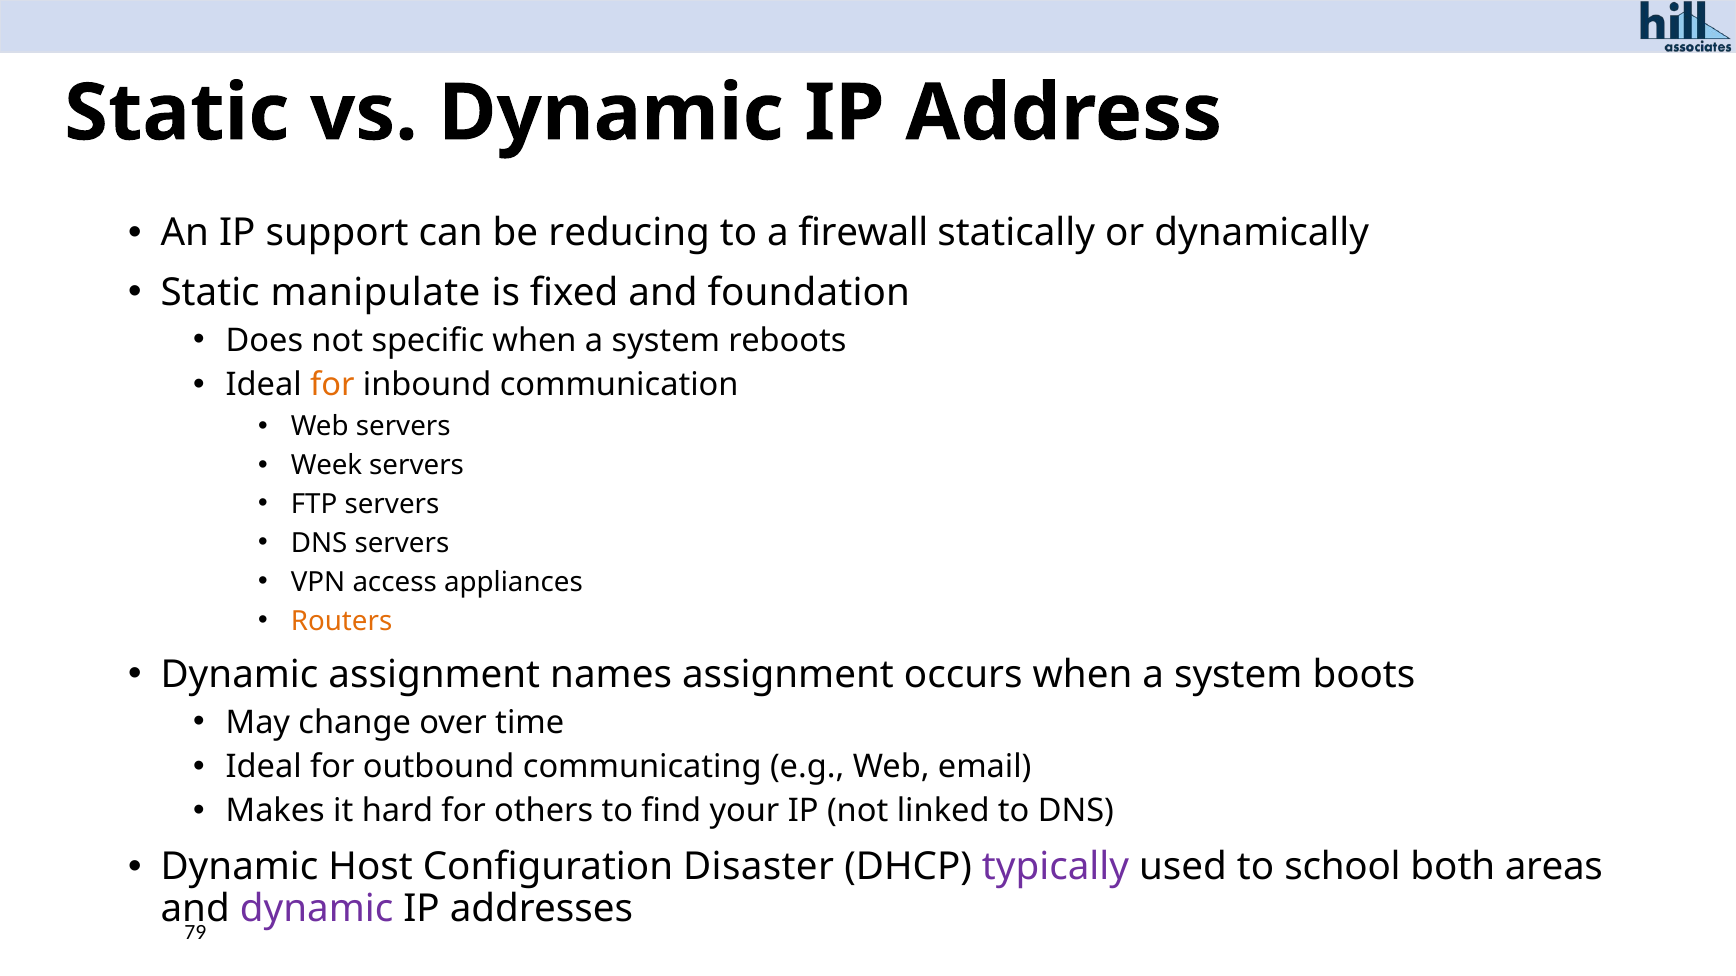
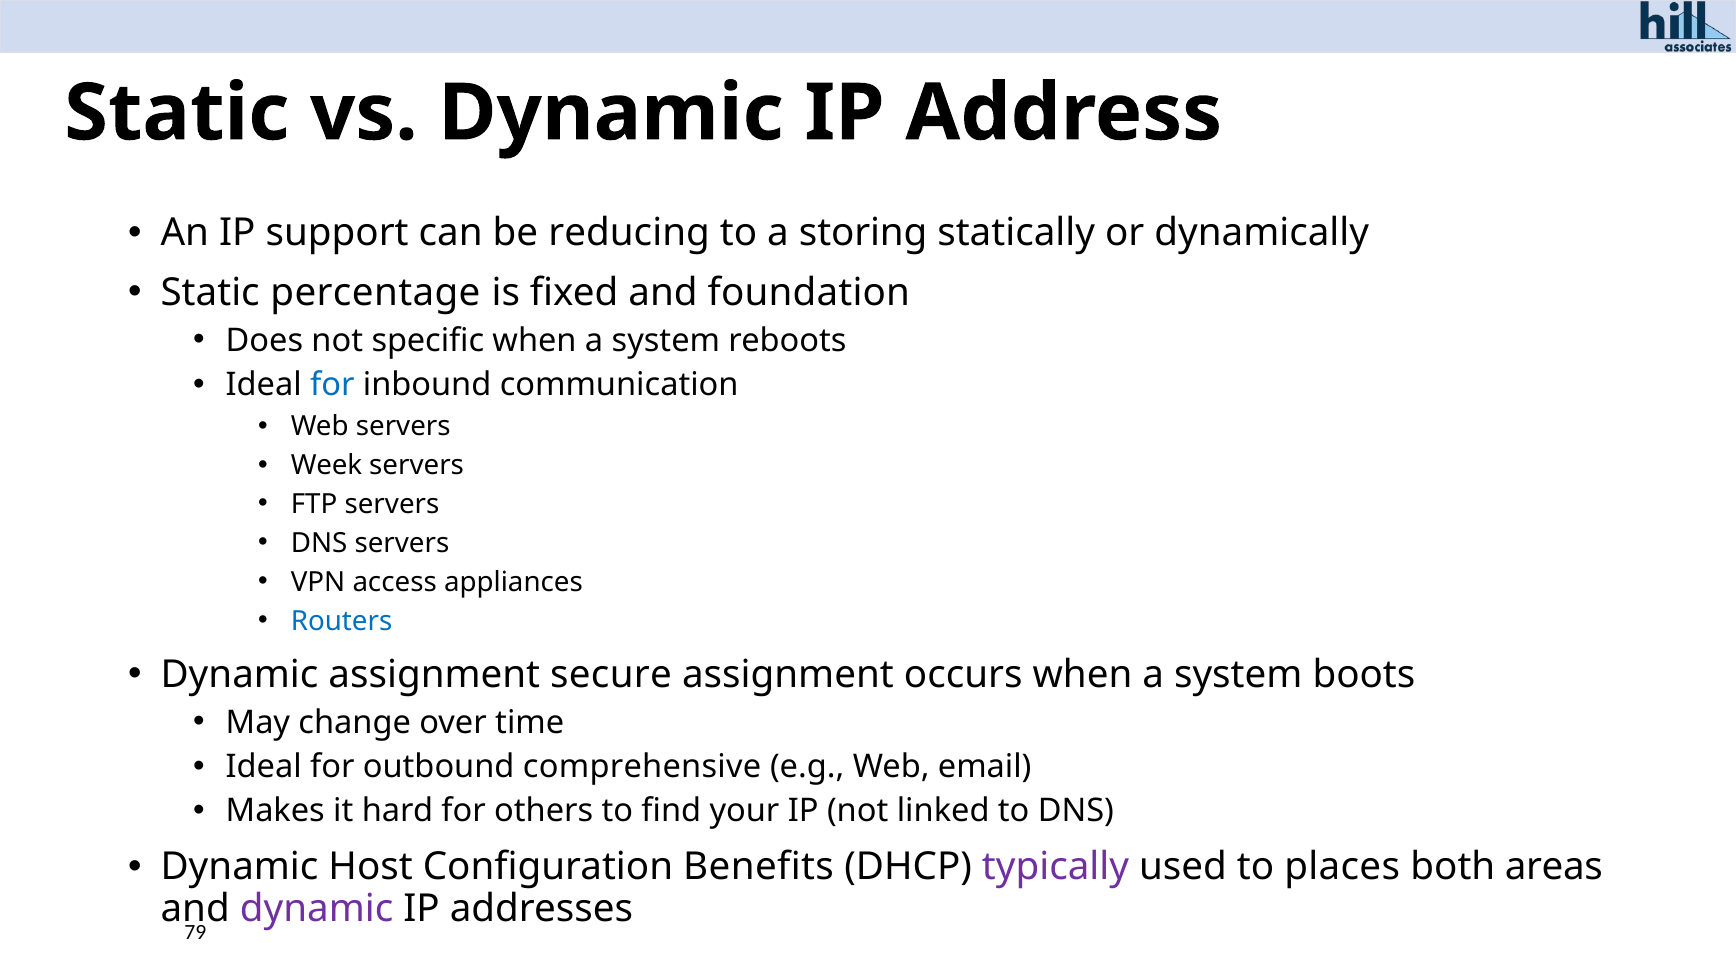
firewall: firewall -> storing
manipulate: manipulate -> percentage
for at (332, 385) colour: orange -> blue
Routers colour: orange -> blue
names: names -> secure
communicating: communicating -> comprehensive
Disaster: Disaster -> Benefits
school: school -> places
